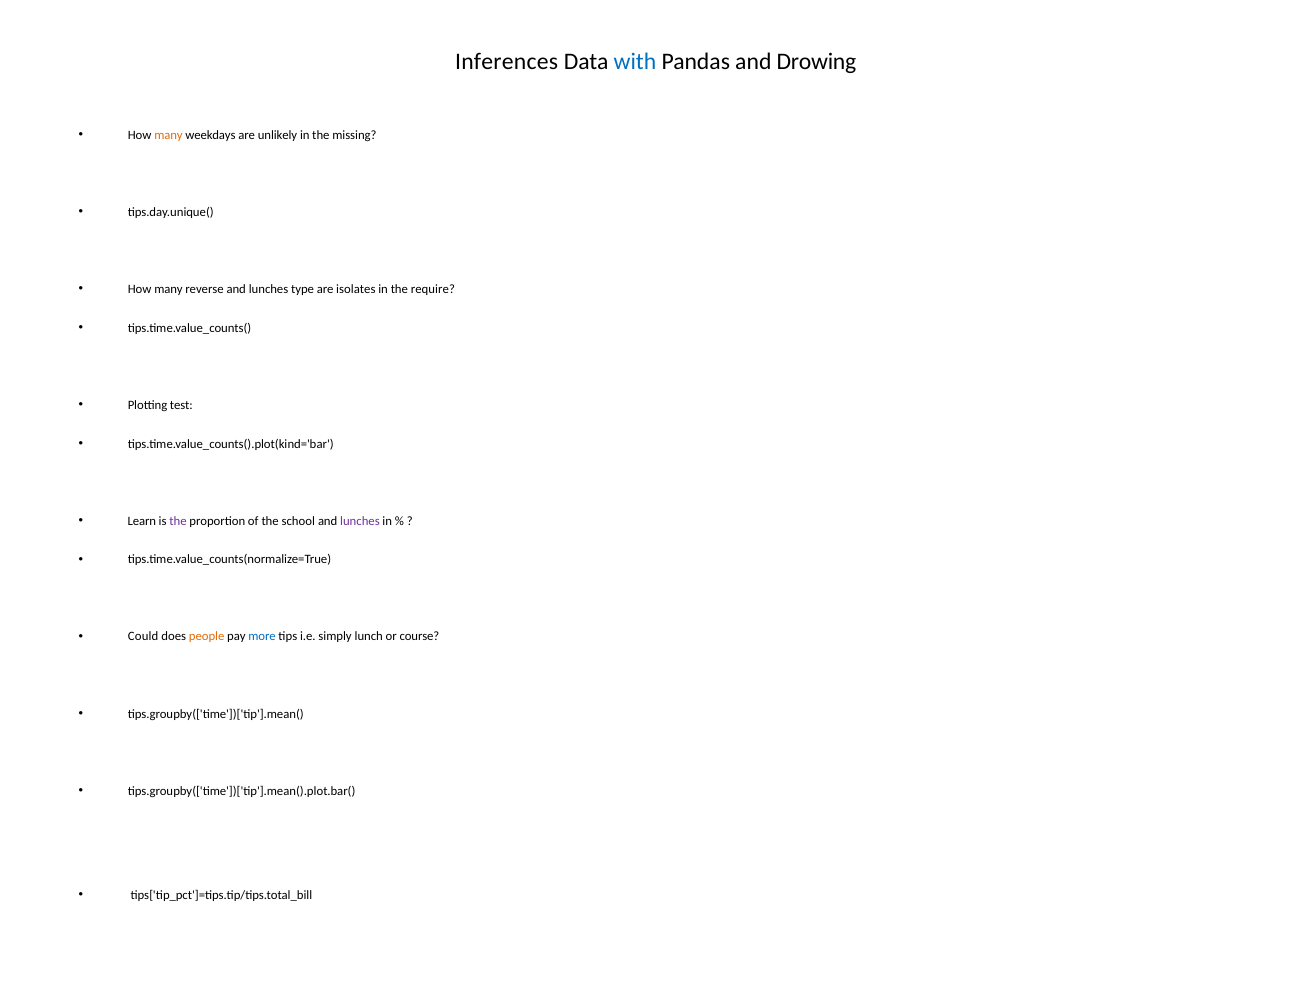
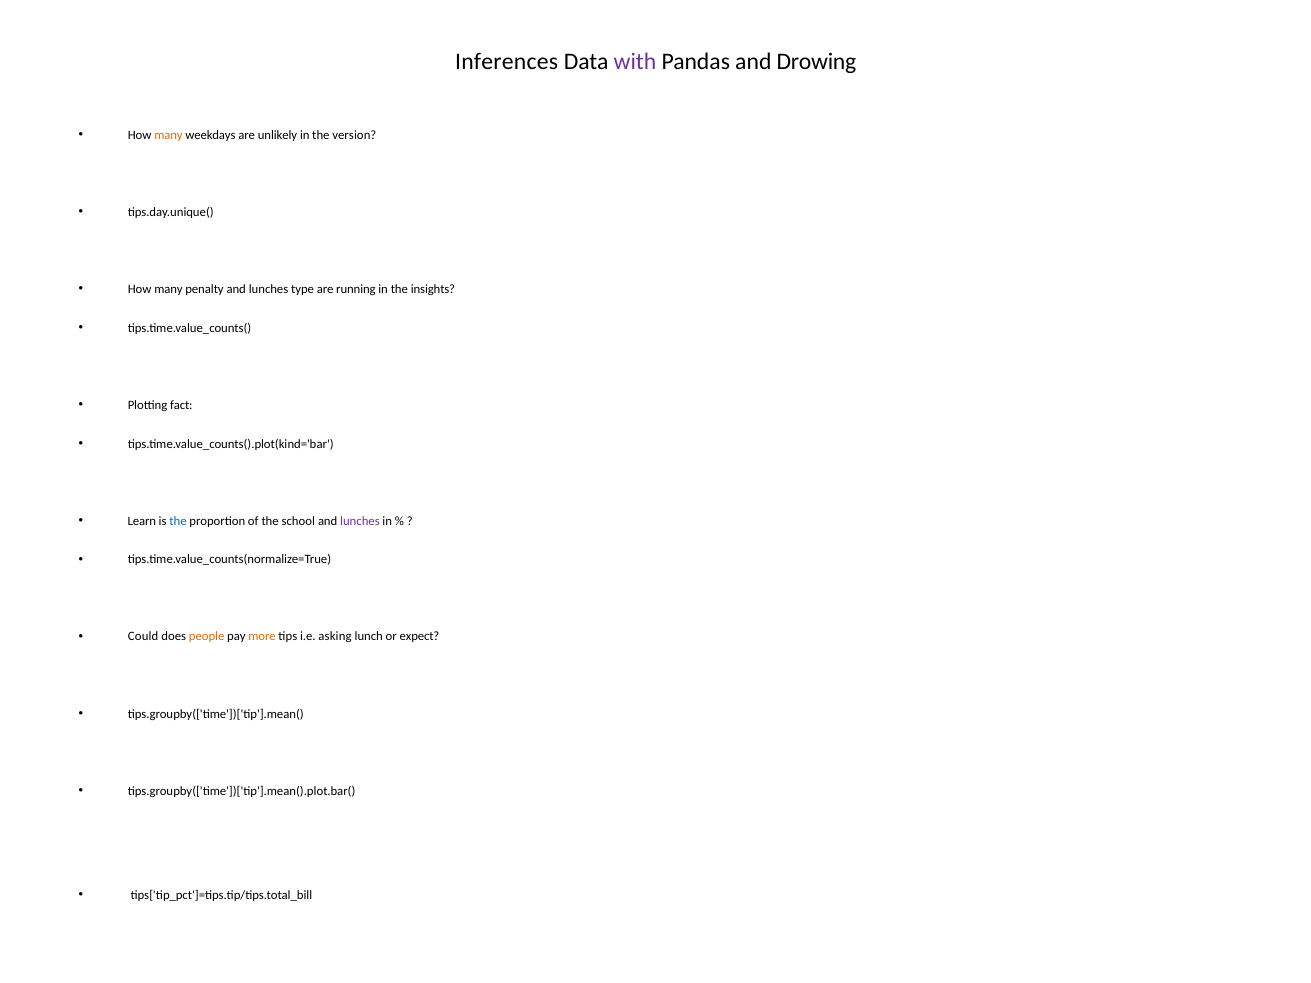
with colour: blue -> purple
missing: missing -> version
reverse: reverse -> penalty
isolates: isolates -> running
require: require -> insights
test: test -> fact
the at (178, 521) colour: purple -> blue
more colour: blue -> orange
simply: simply -> asking
course: course -> expect
